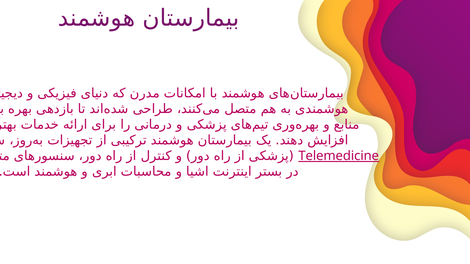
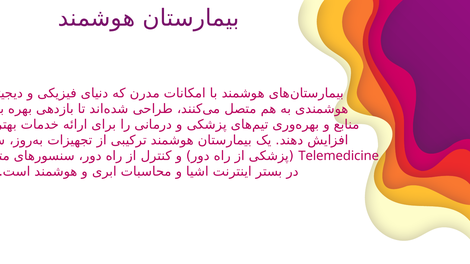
Telemedicine underline: present -> none
